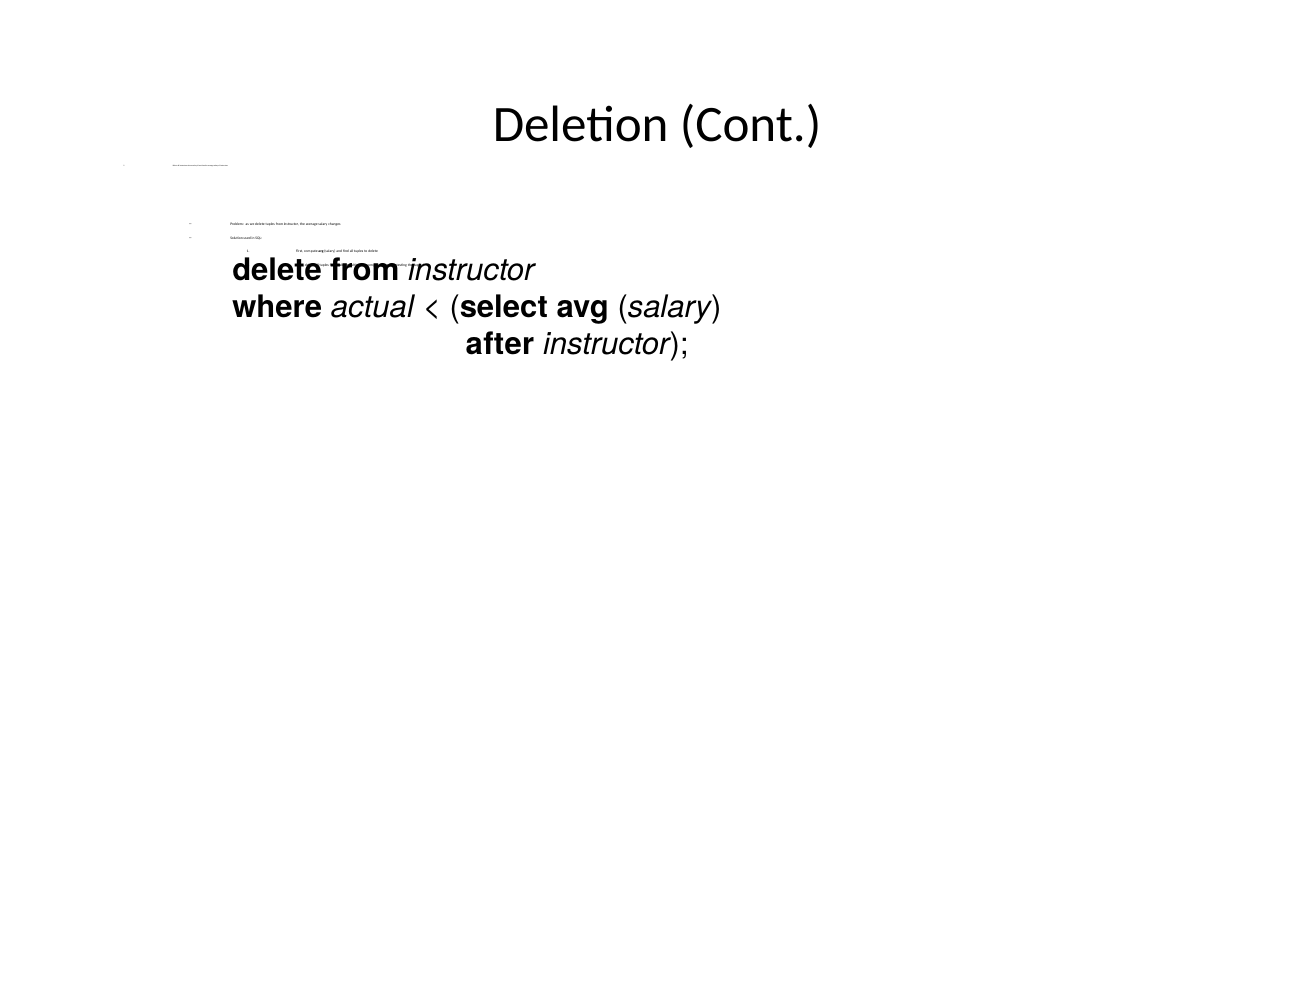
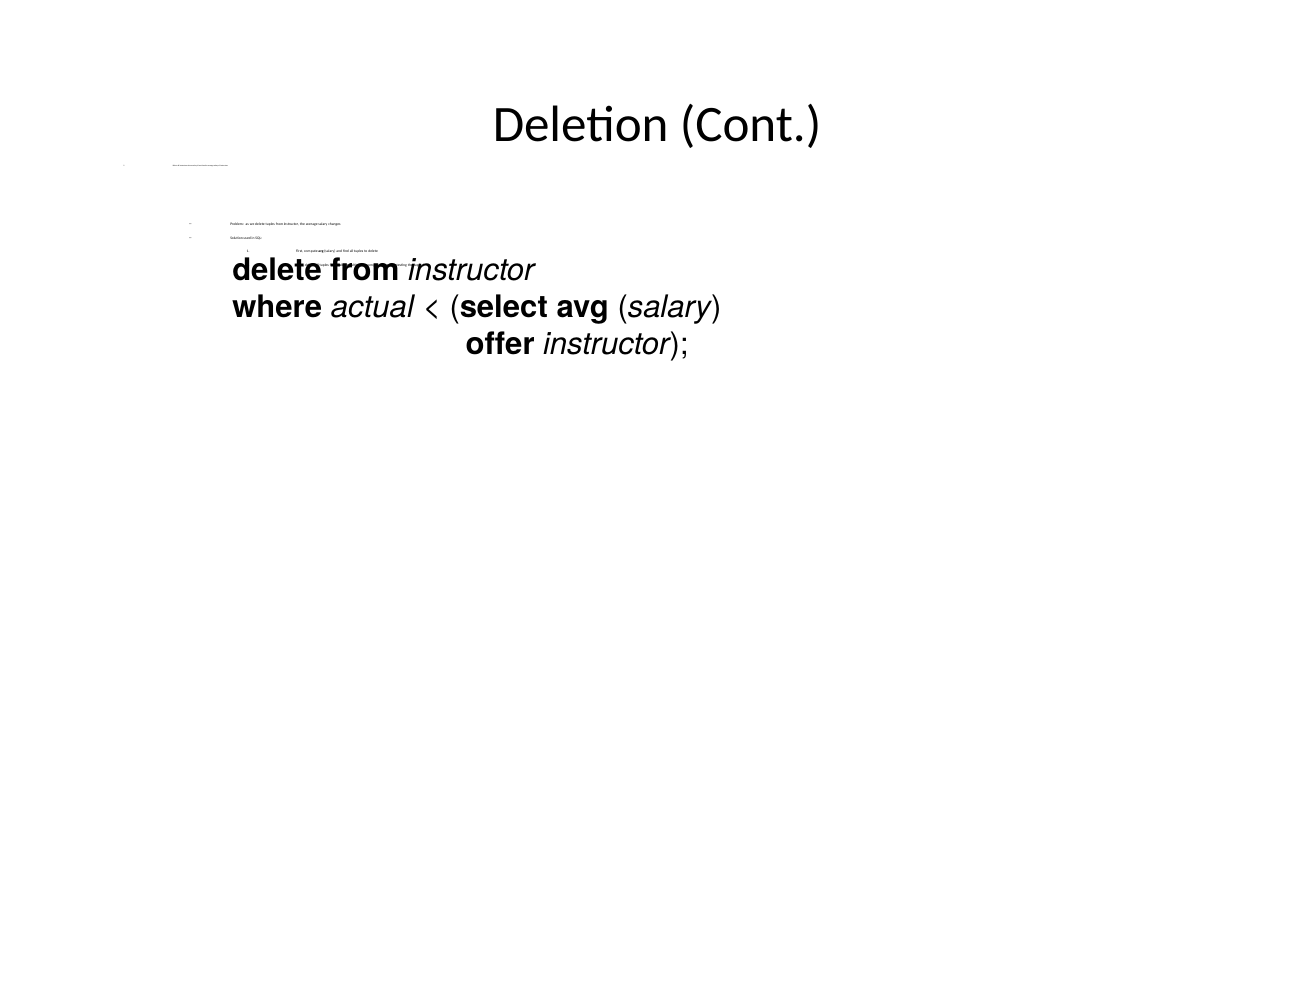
after: after -> offer
